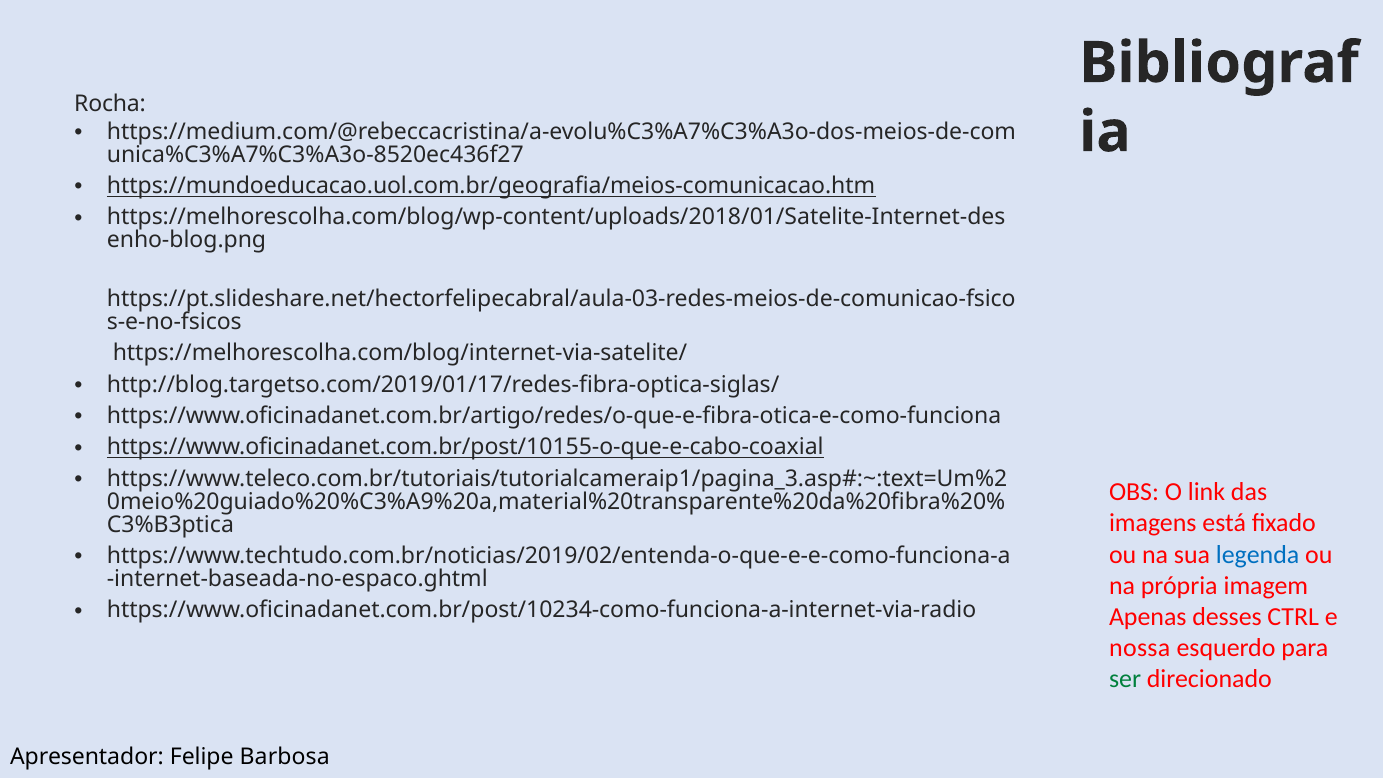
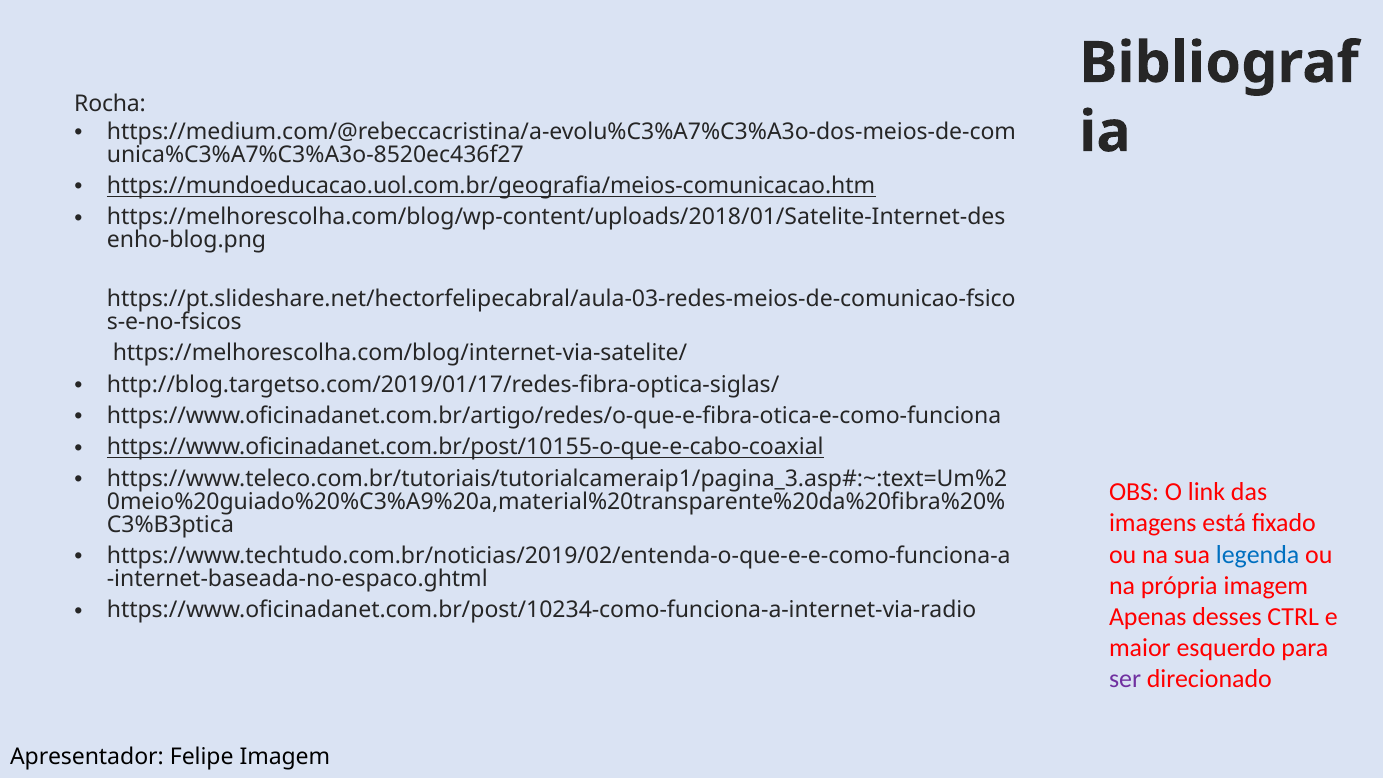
nossa: nossa -> maior
ser colour: green -> purple
Felipe Barbosa: Barbosa -> Imagem
